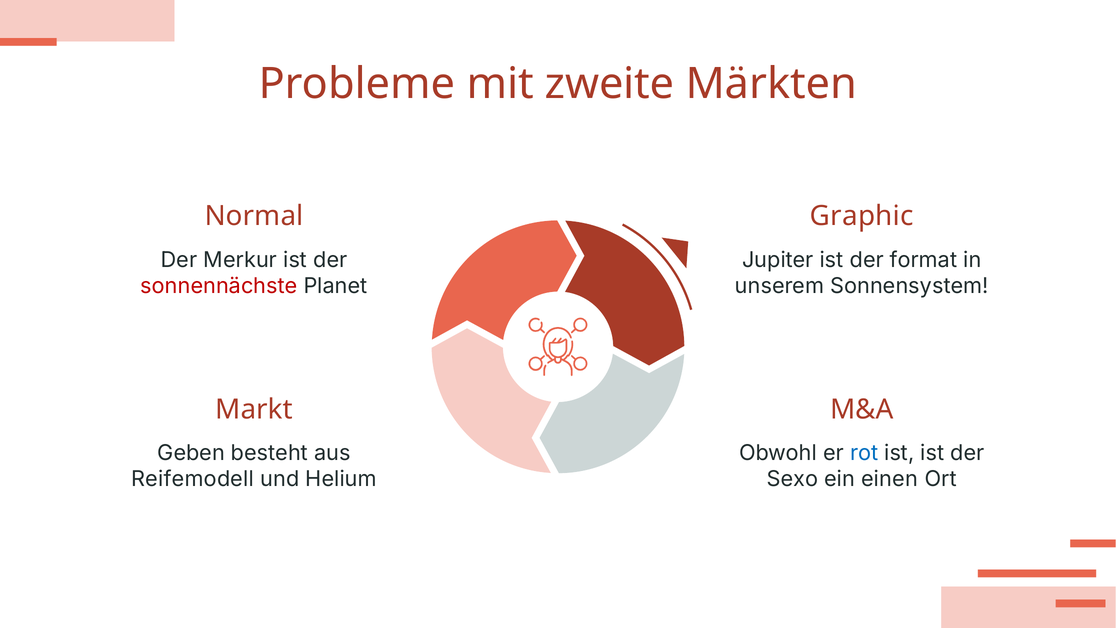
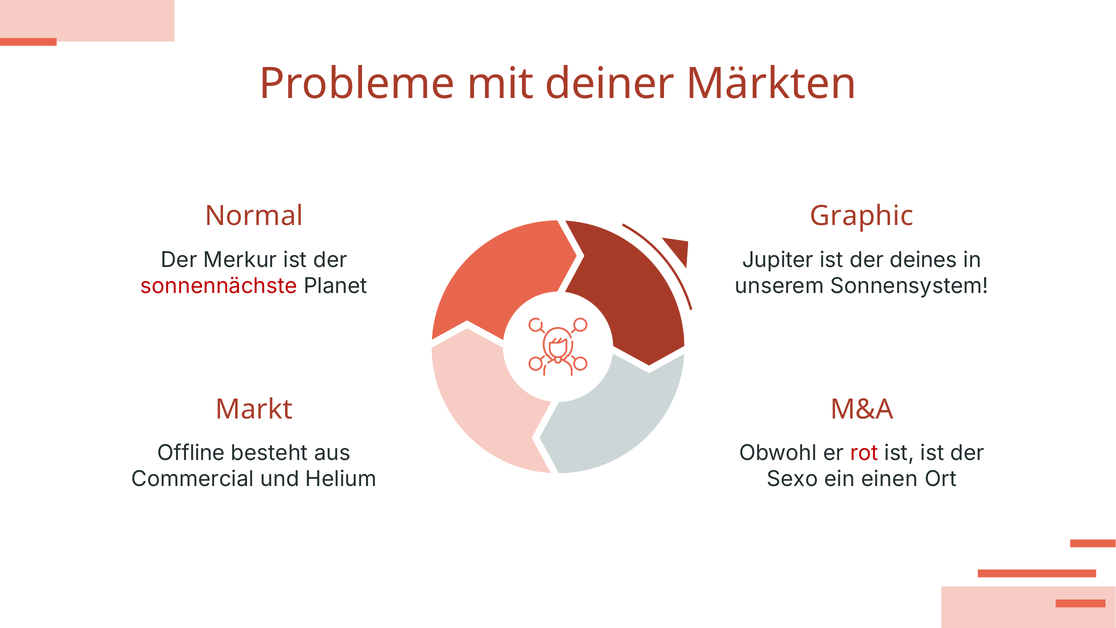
zweite: zweite -> deiner
format: format -> deines
Geben: Geben -> Offline
rot colour: blue -> red
Reifemodell: Reifemodell -> Commercial
